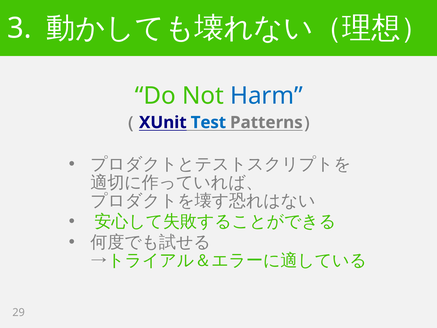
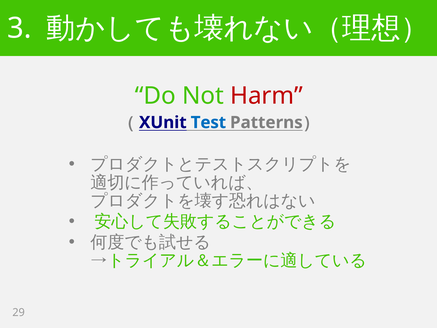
Harm colour: blue -> red
